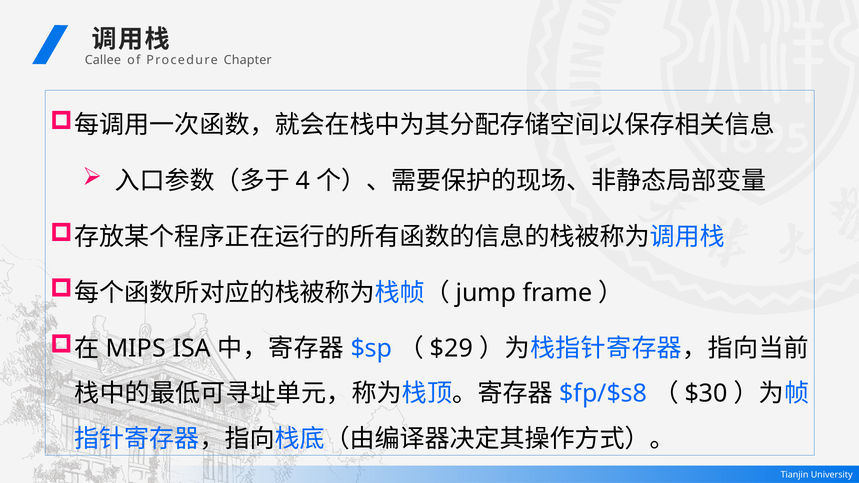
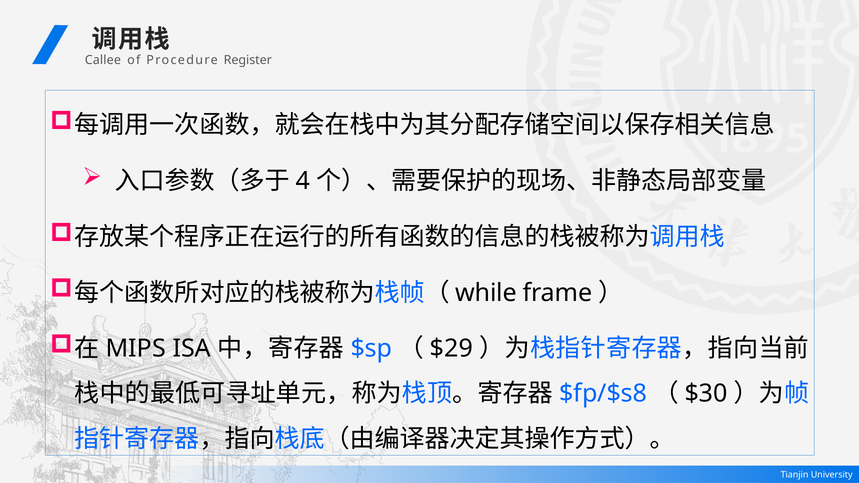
Chapter: Chapter -> Register
jump: jump -> while
